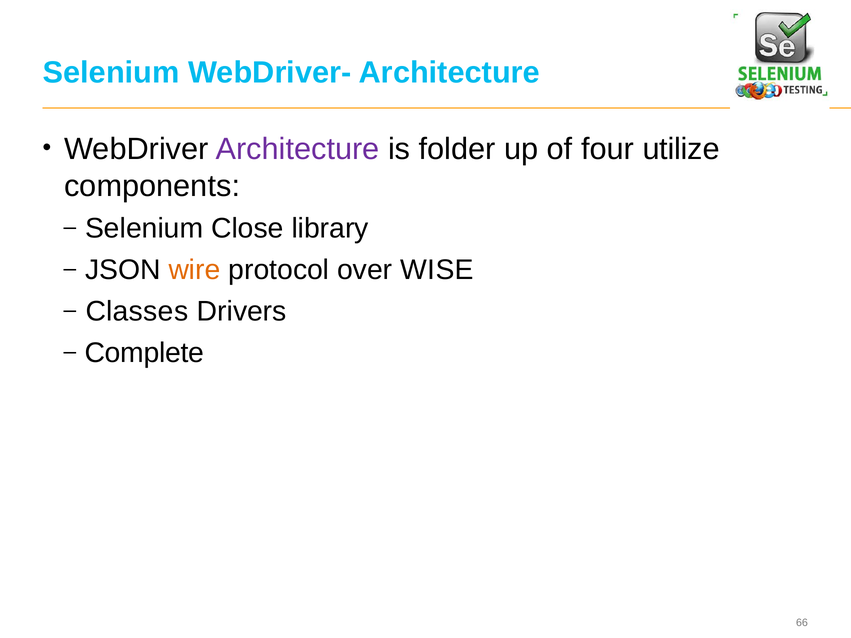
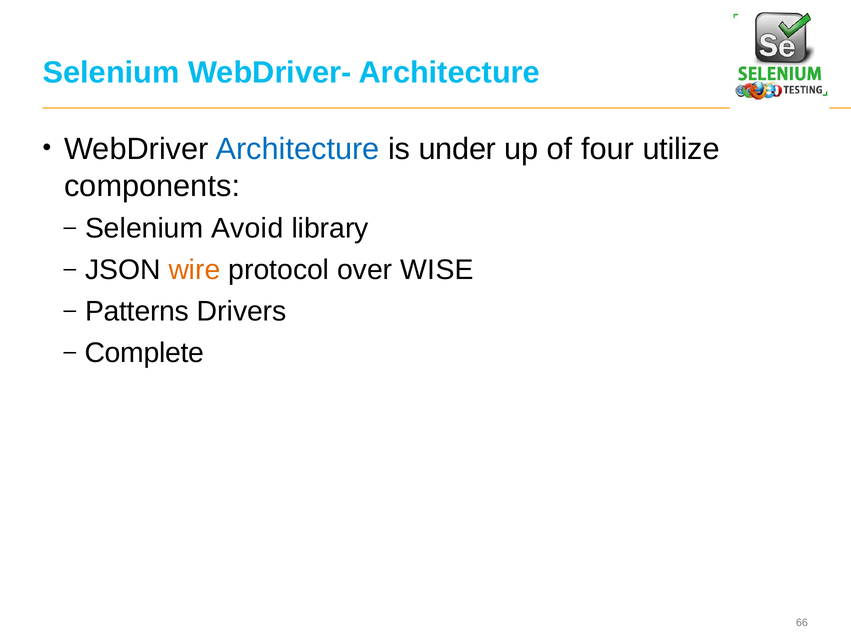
Architecture at (298, 149) colour: purple -> blue
folder: folder -> under
Close: Close -> Avoid
Classes: Classes -> Patterns
